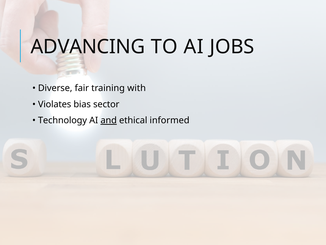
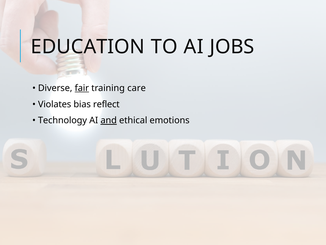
ADVANCING: ADVANCING -> EDUCATION
fair underline: none -> present
with: with -> care
sector: sector -> reflect
informed: informed -> emotions
